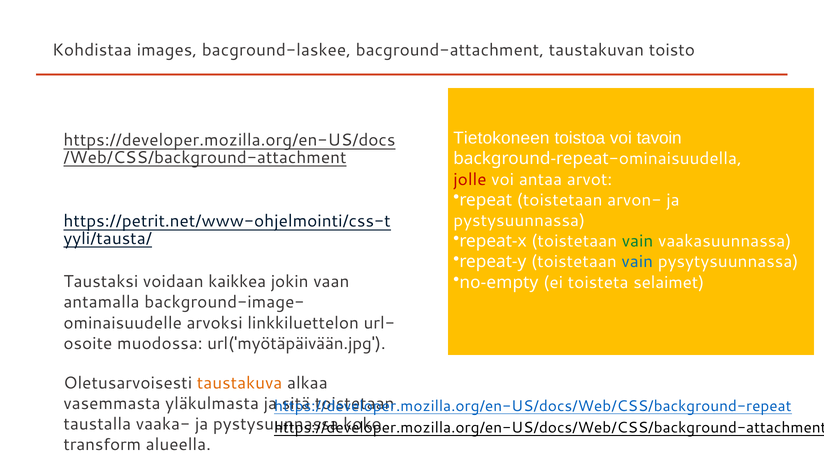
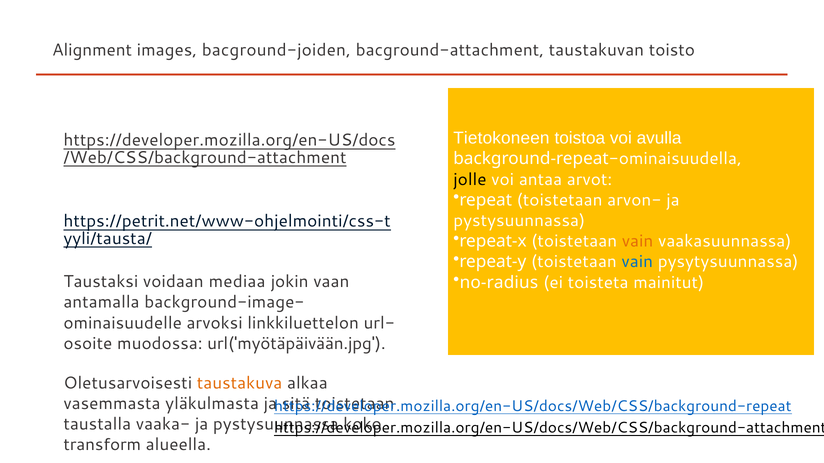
Kohdistaa: Kohdistaa -> Alignment
bacground-laskee: bacground-laskee -> bacground-joiden
tavoin: tavoin -> avulla
jolle colour: red -> black
vain at (638, 241) colour: green -> orange
no-empty: no-empty -> no-radius
selaimet: selaimet -> mainitut
kaikkea: kaikkea -> mediaa
